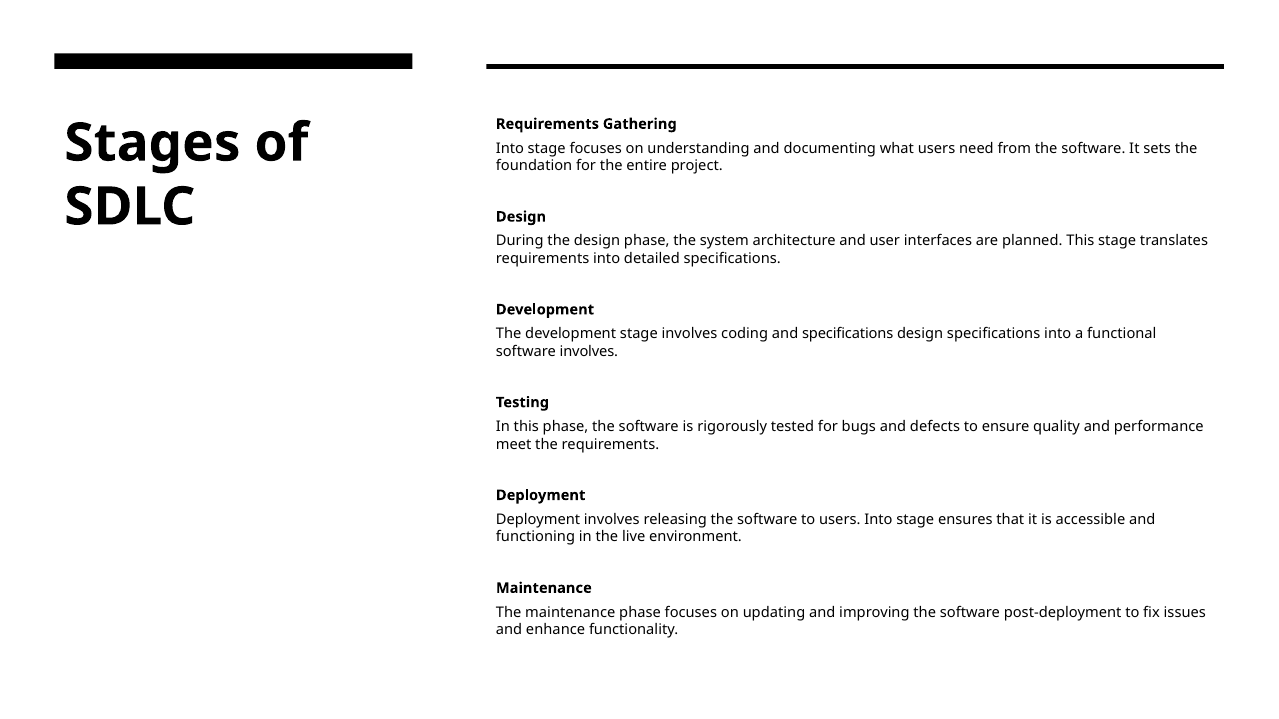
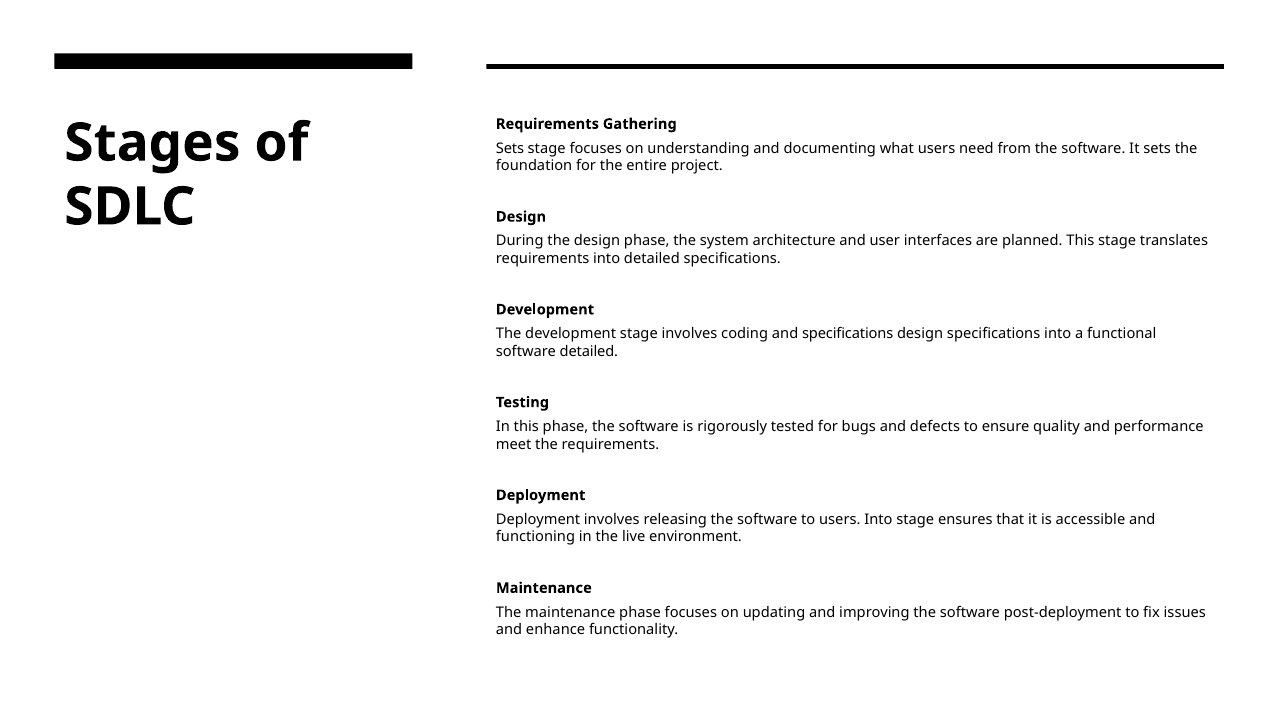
Into at (510, 148): Into -> Sets
software involves: involves -> detailed
